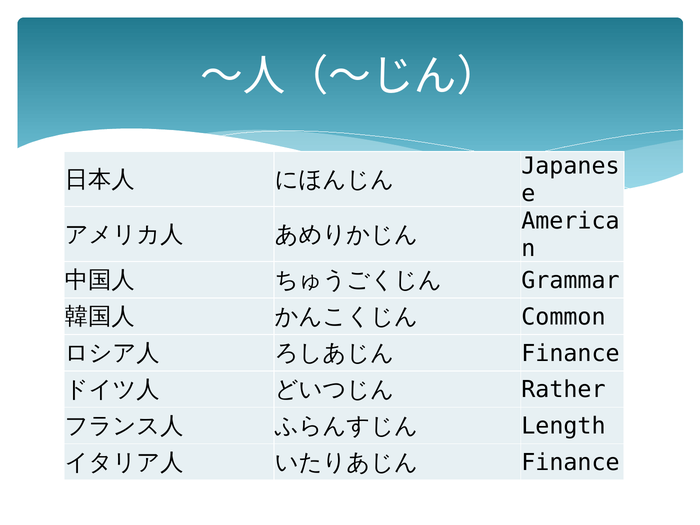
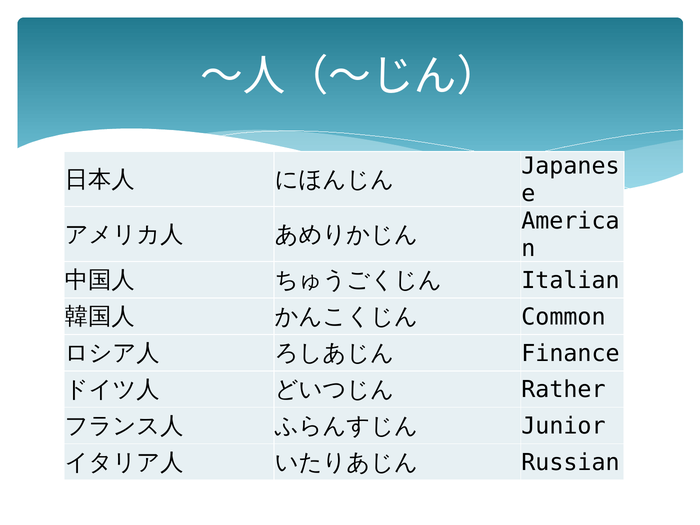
Grammar: Grammar -> Italian
Length: Length -> Junior
Finance at (570, 463): Finance -> Russian
